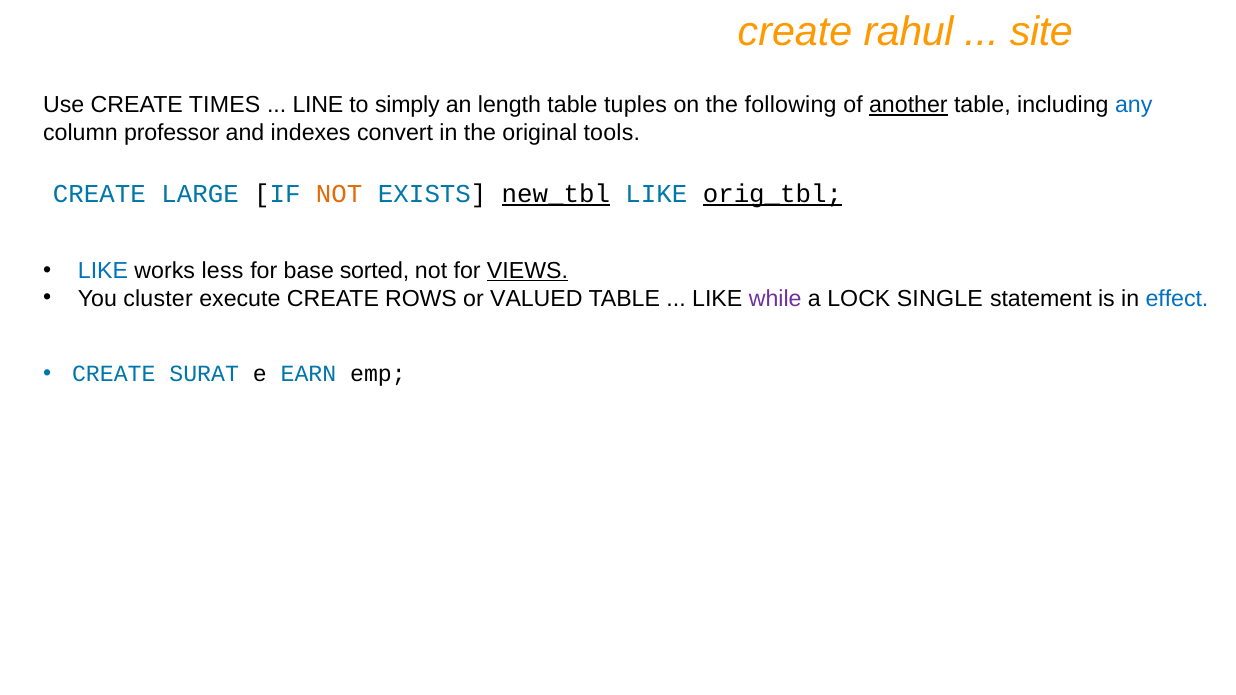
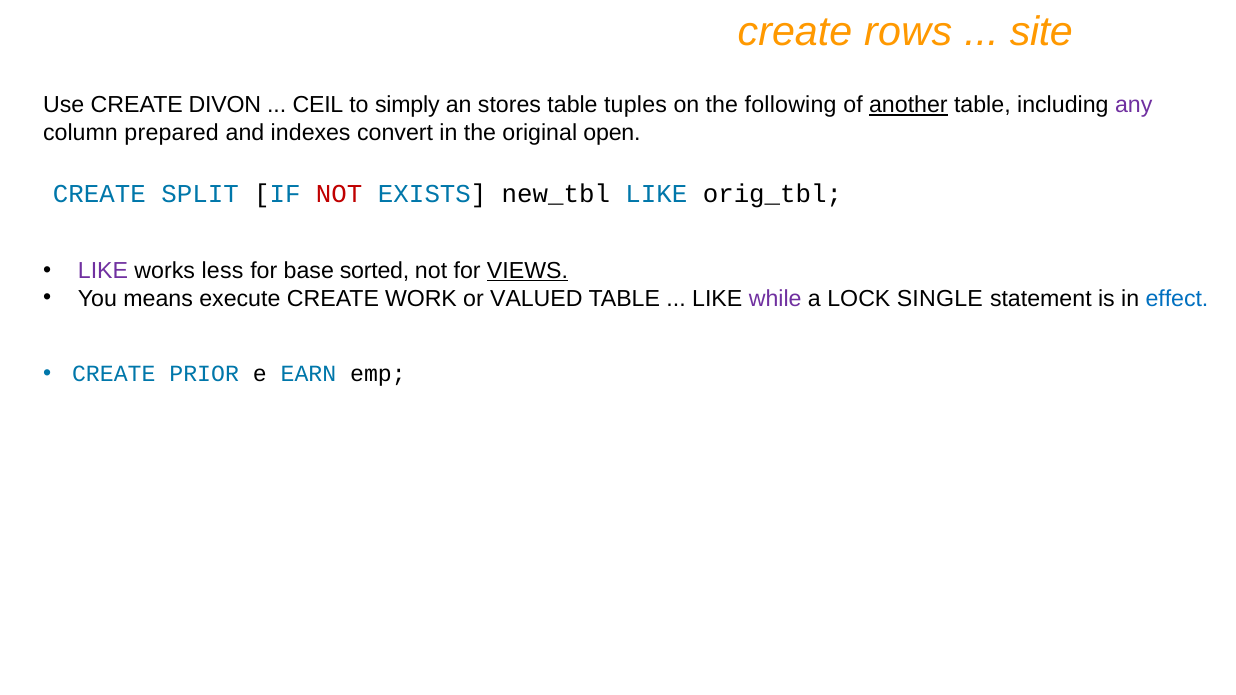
rahul: rahul -> rows
TIMES: TIMES -> DIVON
LINE: LINE -> CEIL
length: length -> stores
any colour: blue -> purple
professor: professor -> prepared
tools: tools -> open
LARGE: LARGE -> SPLIT
NOT at (339, 194) colour: orange -> red
new_tbl underline: present -> none
orig_tbl underline: present -> none
LIKE at (103, 271) colour: blue -> purple
cluster: cluster -> means
ROWS: ROWS -> WORK
SURAT: SURAT -> PRIOR
